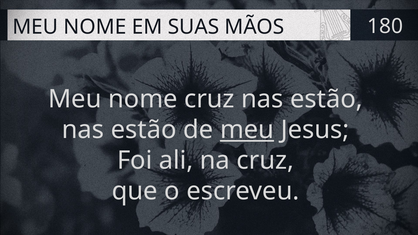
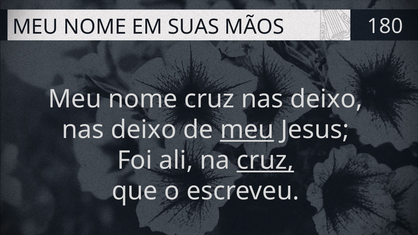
estão at (326, 99): estão -> deixo
estão at (144, 130): estão -> deixo
cruz at (265, 161) underline: none -> present
